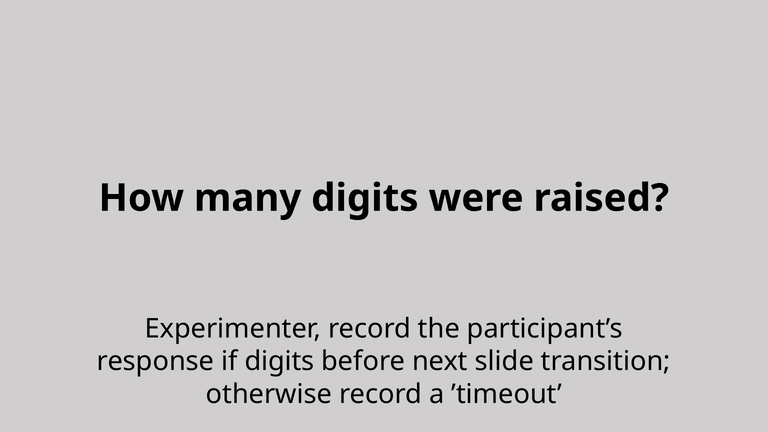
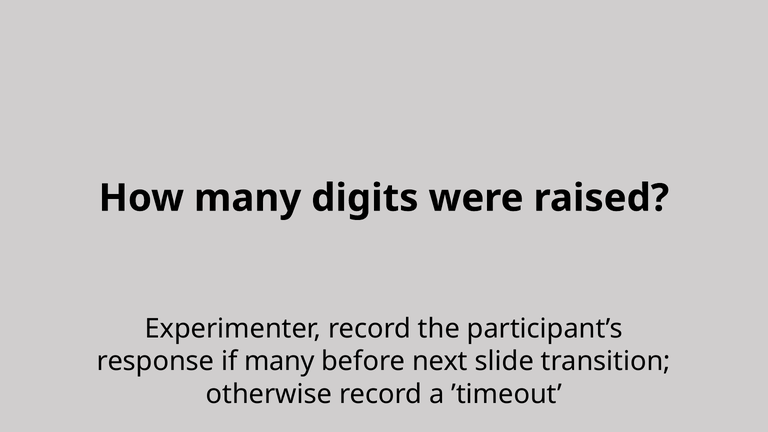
if digits: digits -> many
